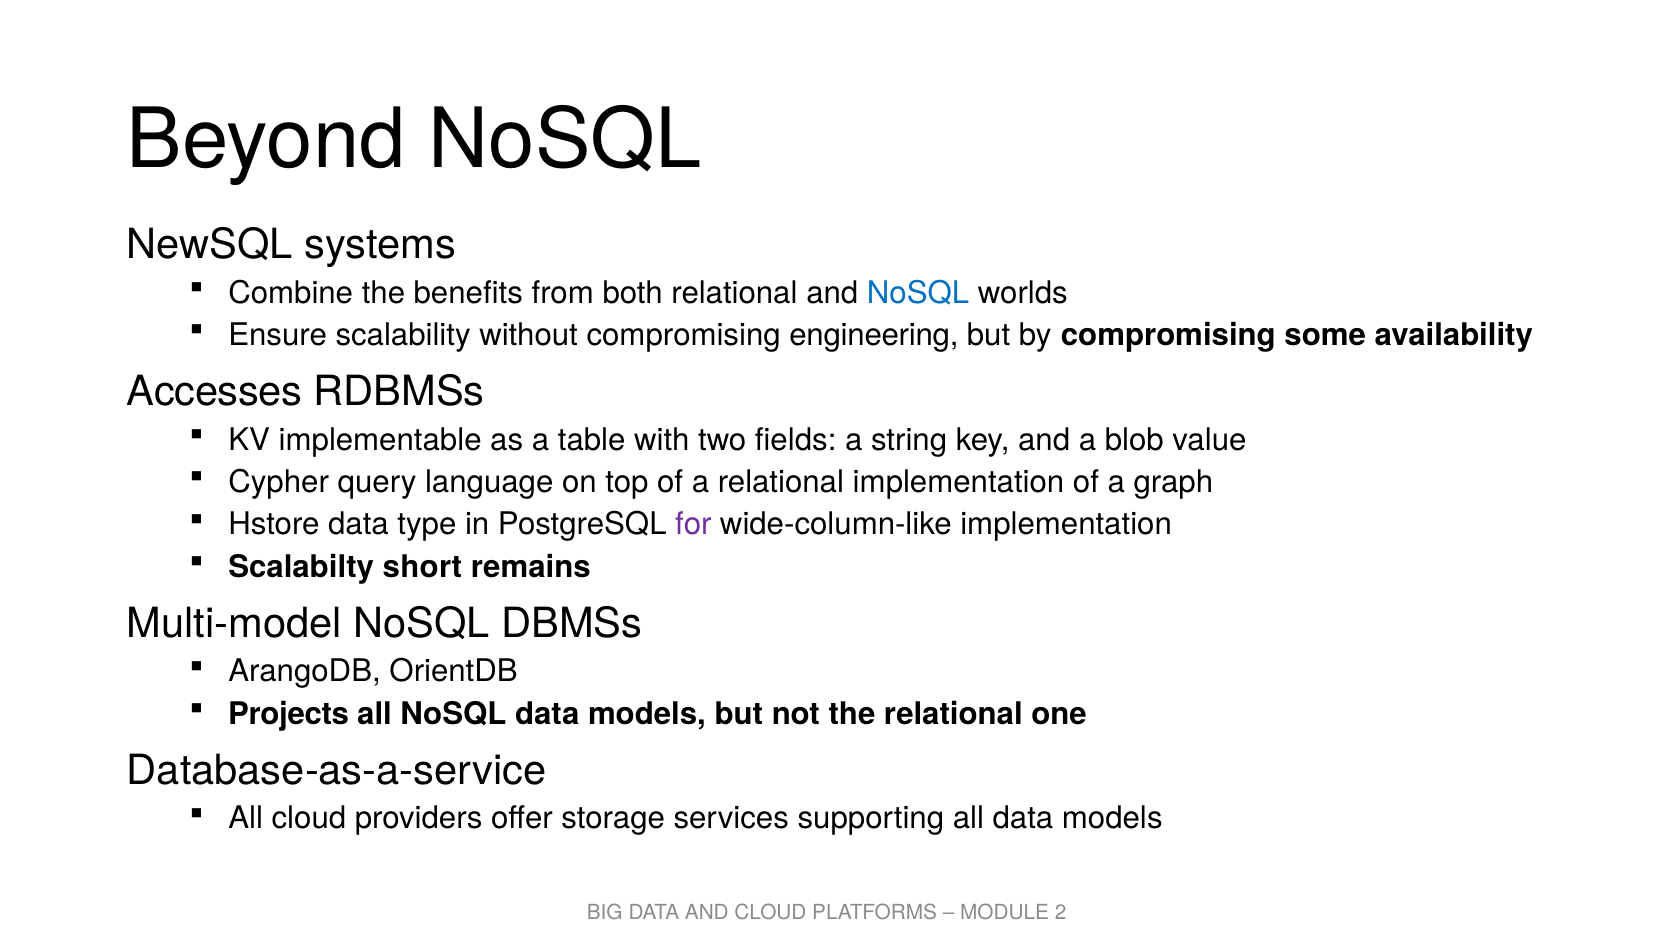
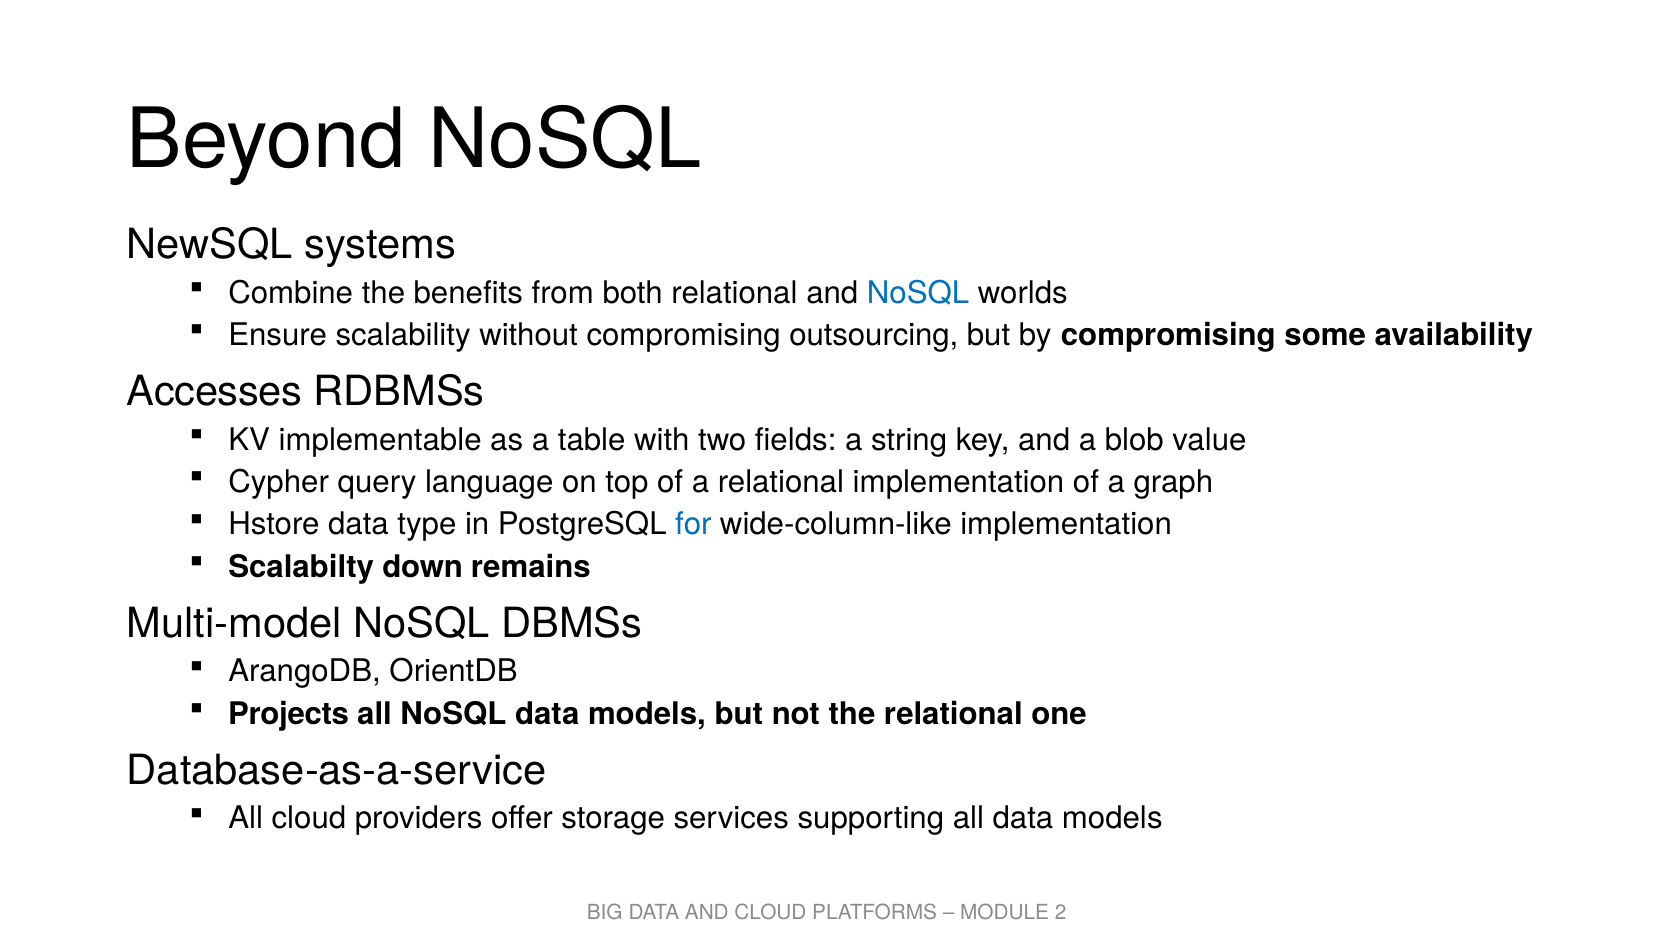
engineering: engineering -> outsourcing
for colour: purple -> blue
short: short -> down
